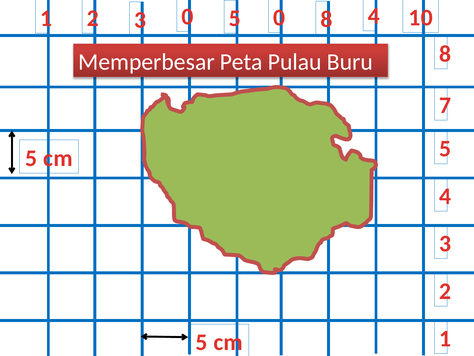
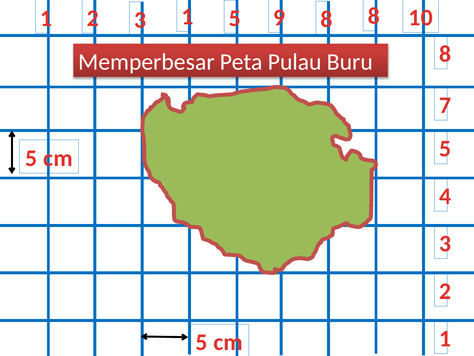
3 0: 0 -> 1
5 0: 0 -> 9
8 4: 4 -> 8
